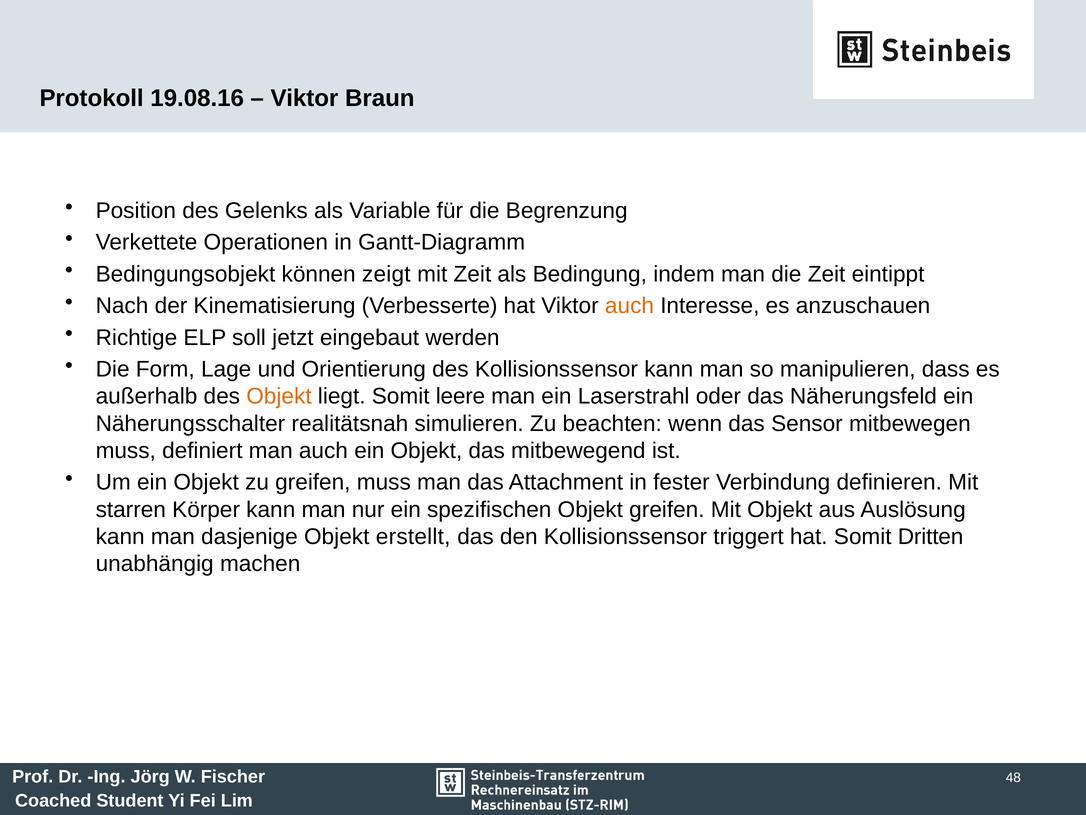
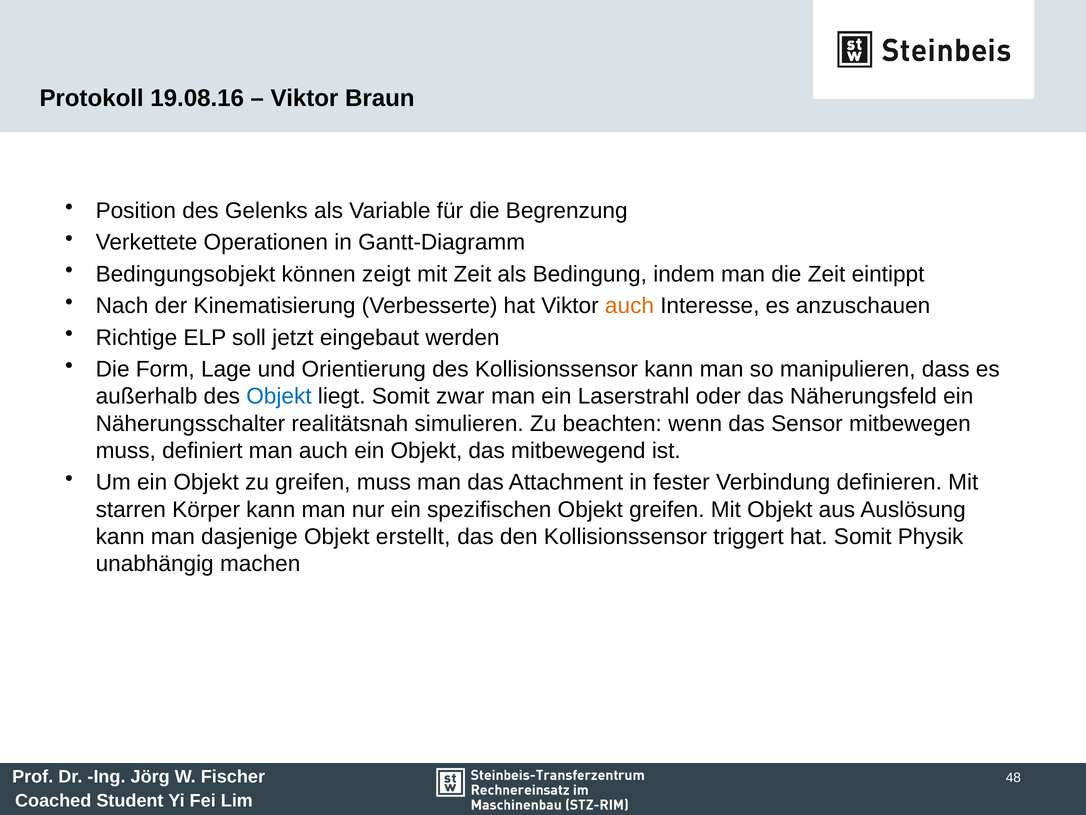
Objekt at (279, 396) colour: orange -> blue
leere: leere -> zwar
Dritten: Dritten -> Physik
